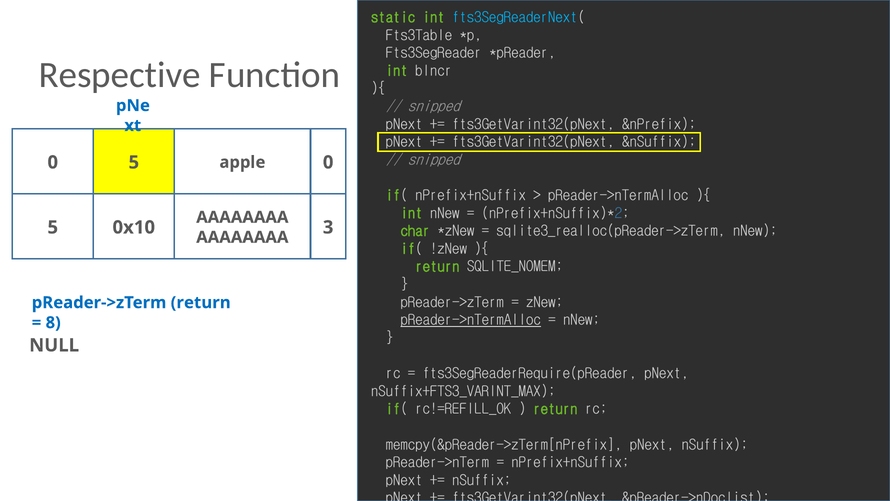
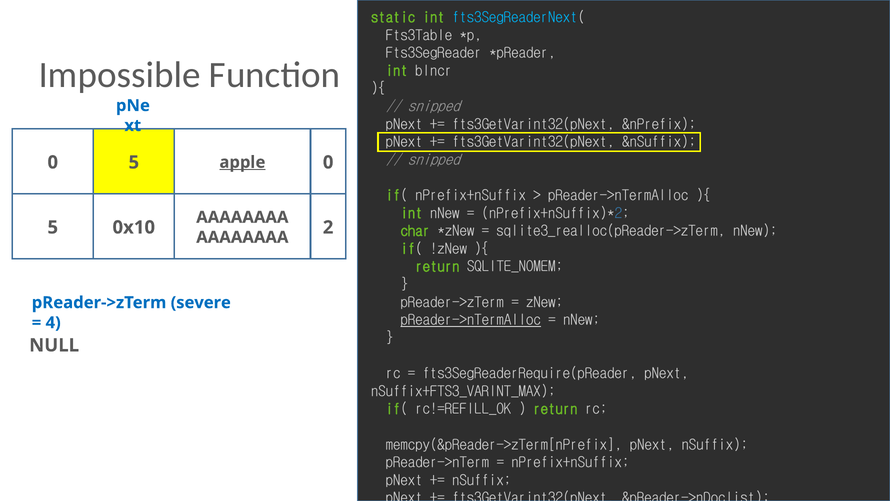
Respective: Respective -> Impossible
apple underline: none -> present
3: 3 -> 2
pReader->zTerm return: return -> severe
8: 8 -> 4
